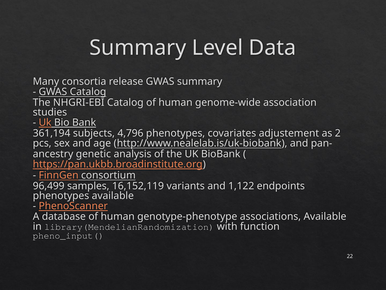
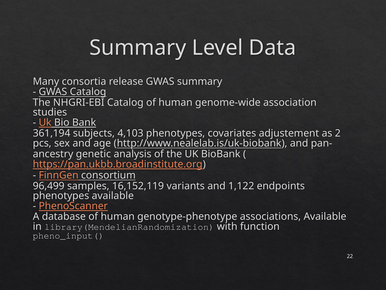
4,796: 4,796 -> 4,103
